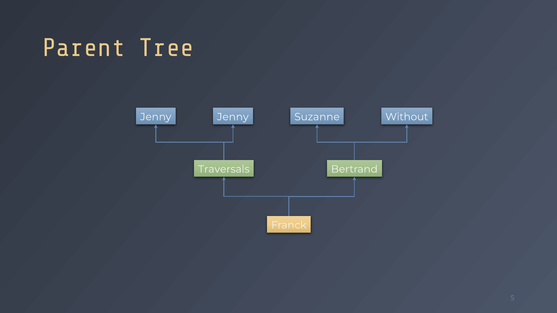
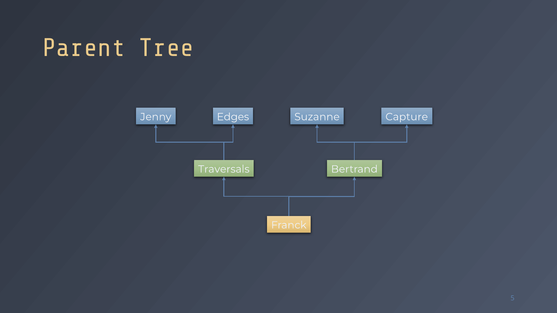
Jenny Jenny: Jenny -> Edges
Without: Without -> Capture
